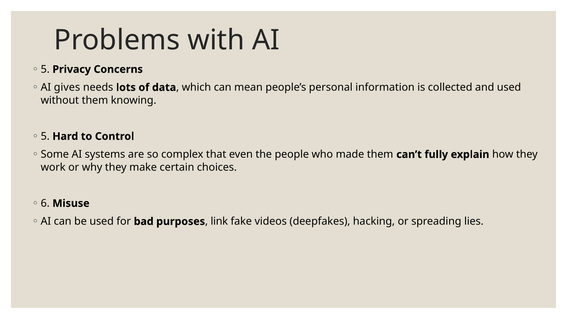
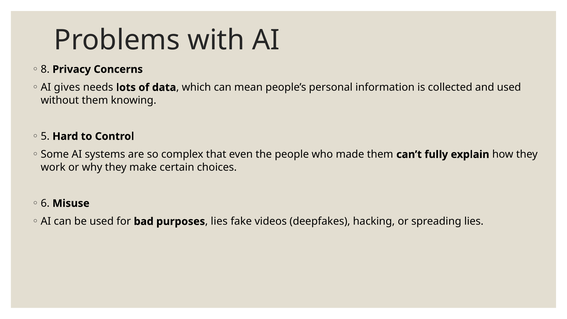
5 at (45, 69): 5 -> 8
link at (219, 221): link -> lies
